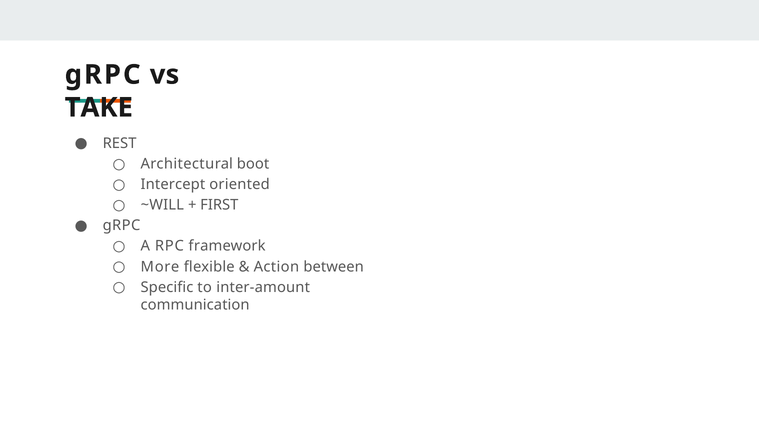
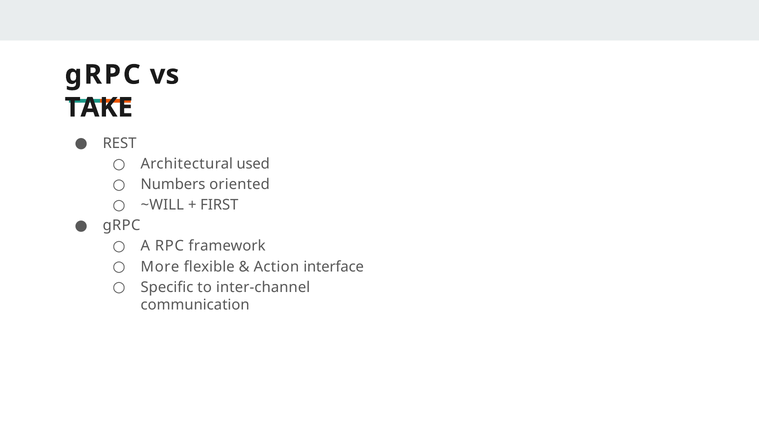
boot: boot -> used
Intercept: Intercept -> Numbers
between: between -> interface
inter-amount: inter-amount -> inter-channel
